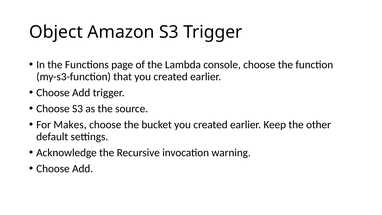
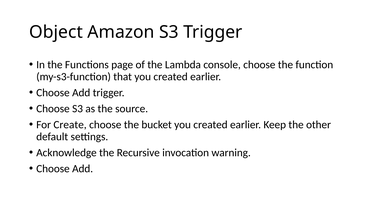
Makes: Makes -> Create
